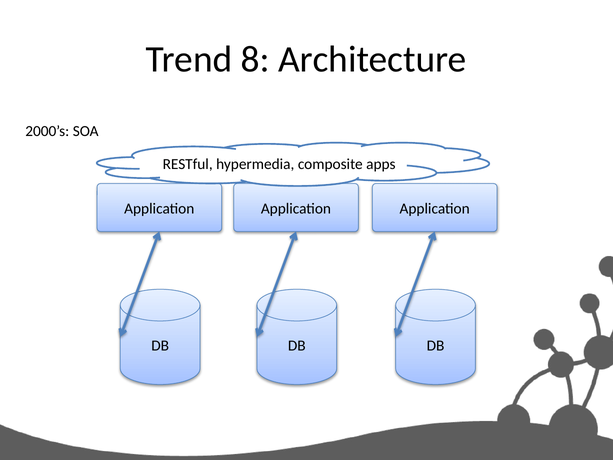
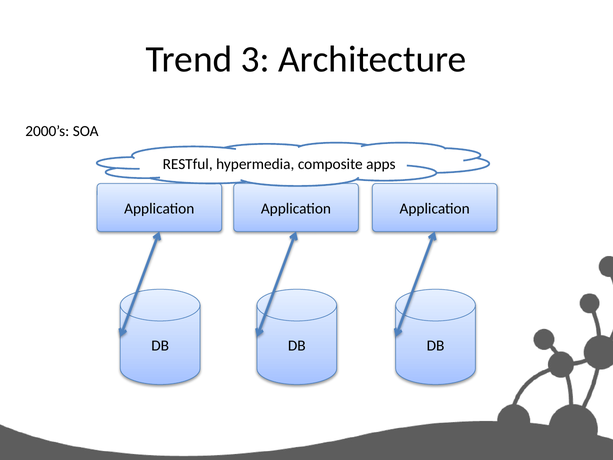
8: 8 -> 3
